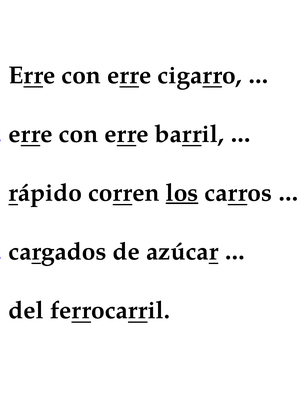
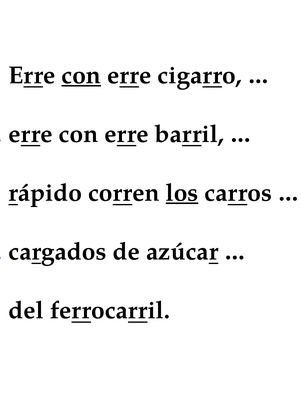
con at (81, 75) underline: none -> present
